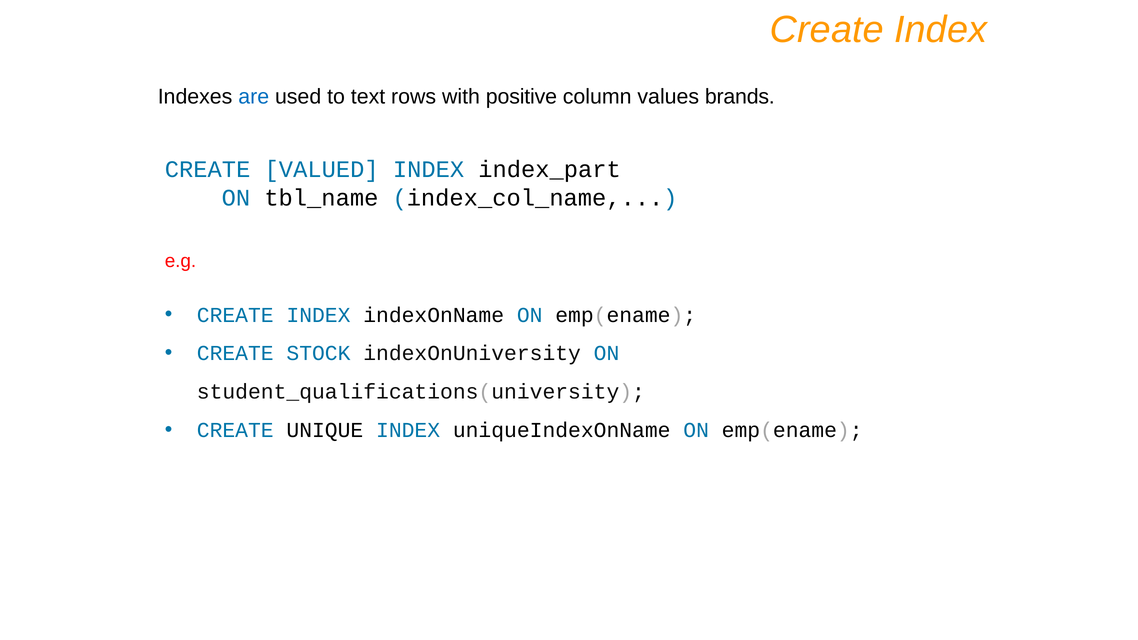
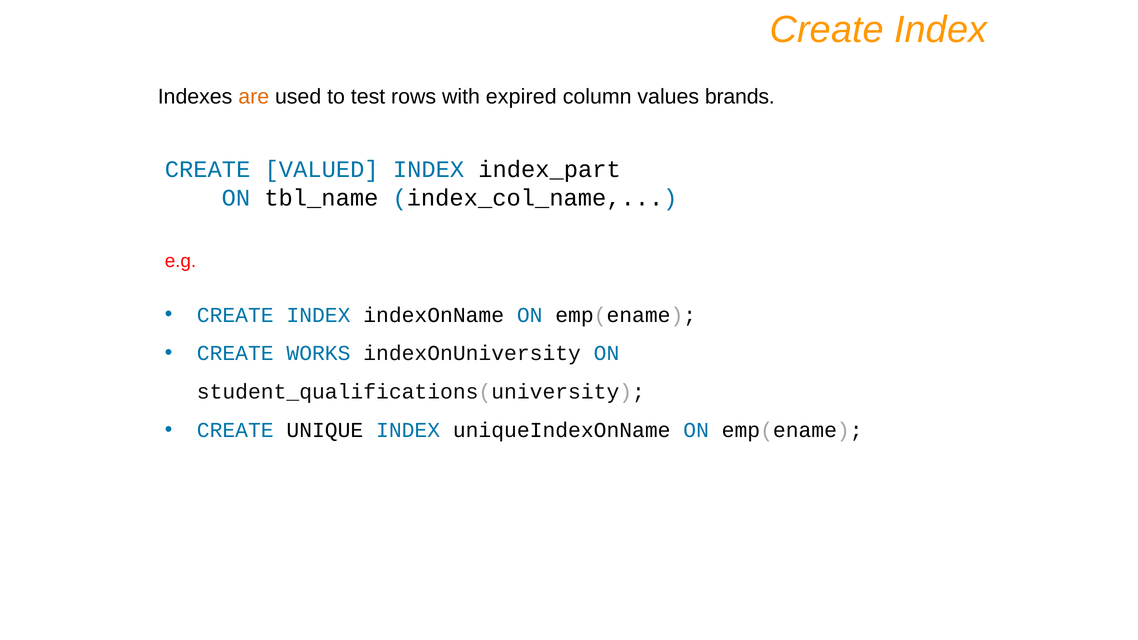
are colour: blue -> orange
text: text -> test
positive: positive -> expired
STOCK: STOCK -> WORKS
